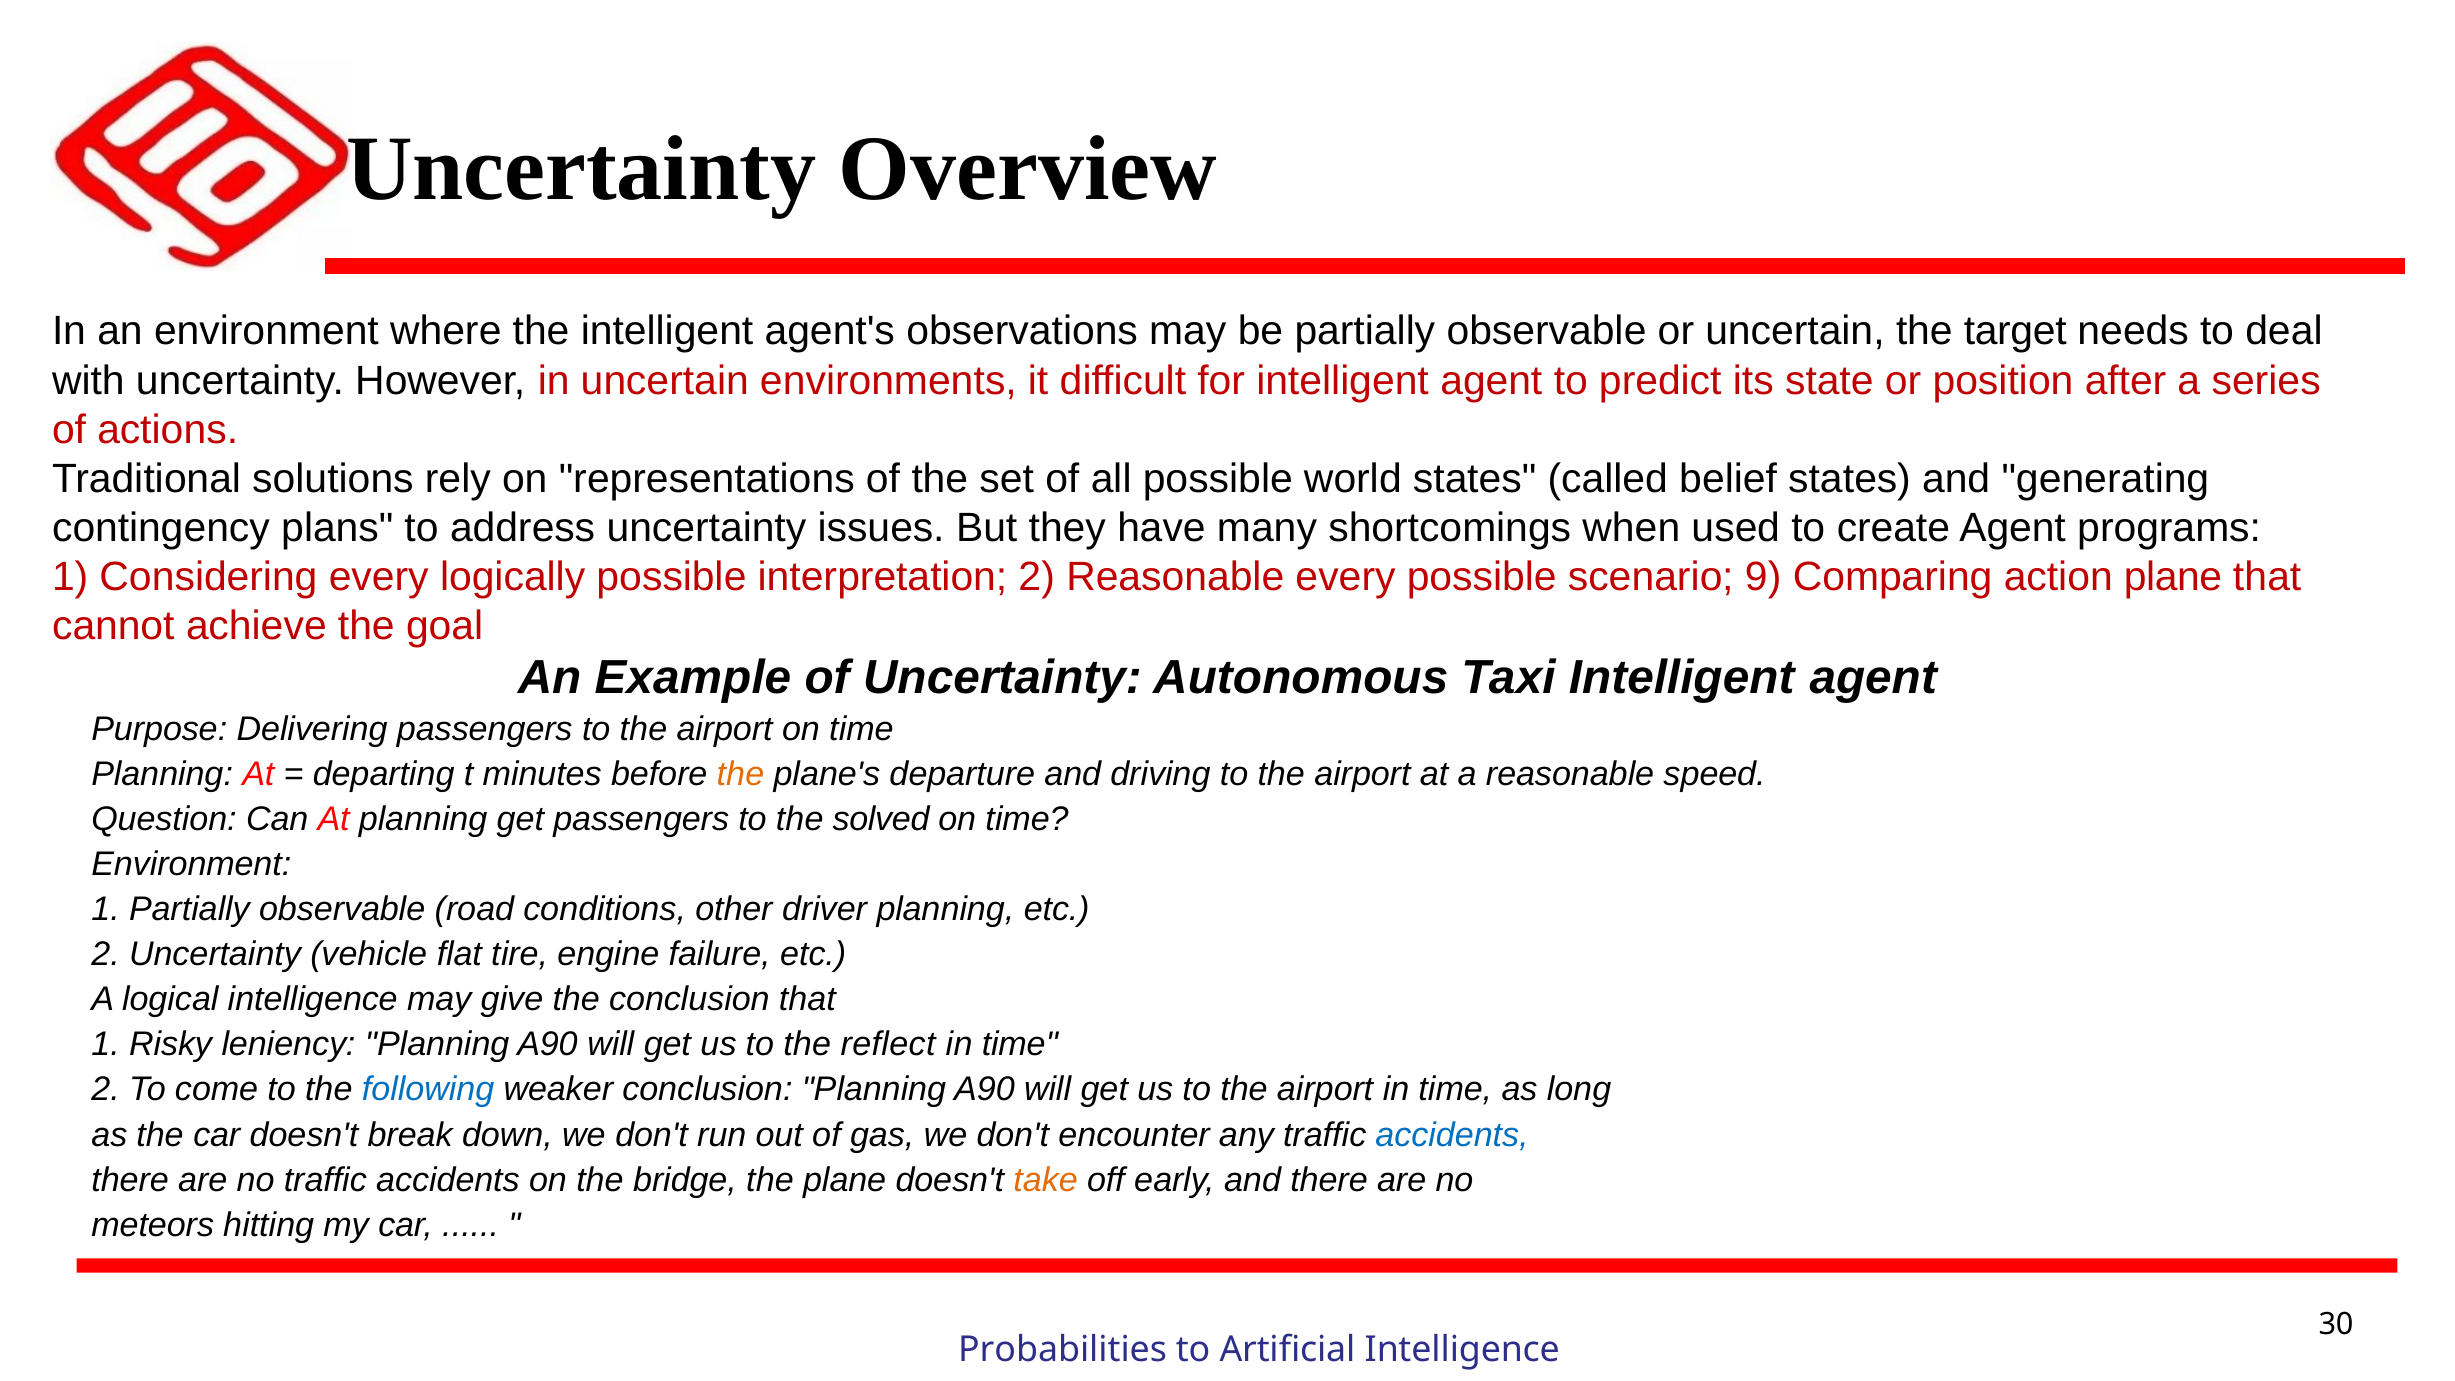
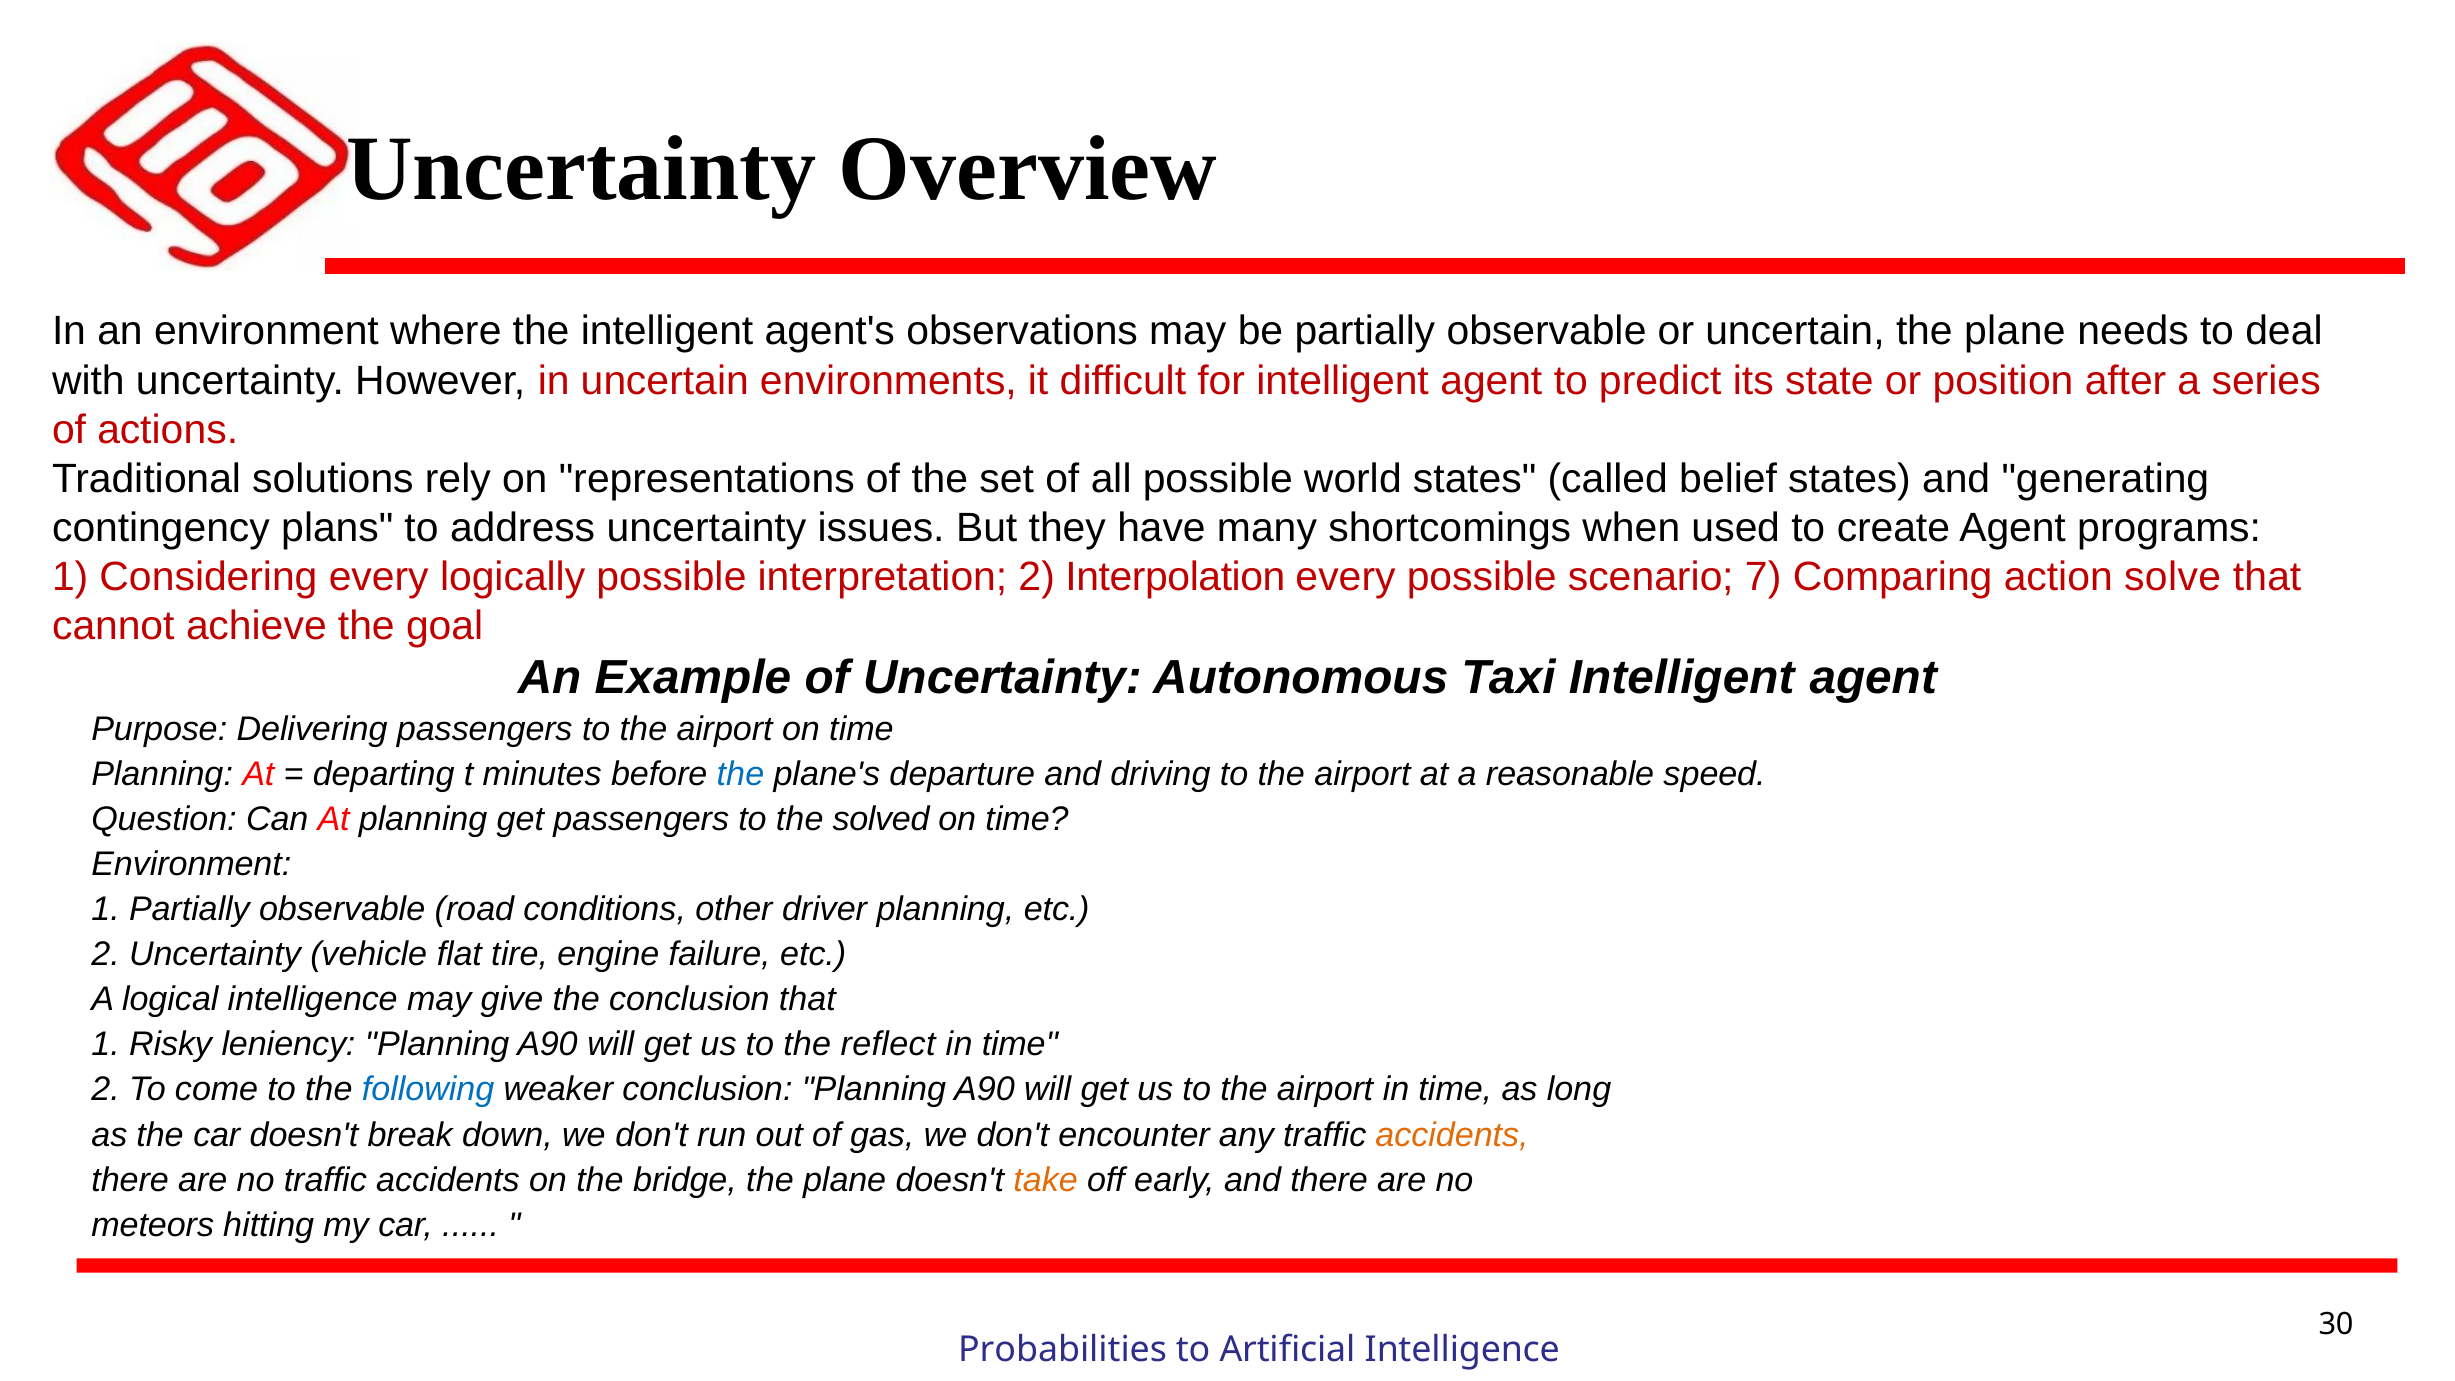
uncertain the target: target -> plane
2 Reasonable: Reasonable -> Interpolation
9: 9 -> 7
action plane: plane -> solve
the at (740, 774) colour: orange -> blue
accidents at (1452, 1135) colour: blue -> orange
